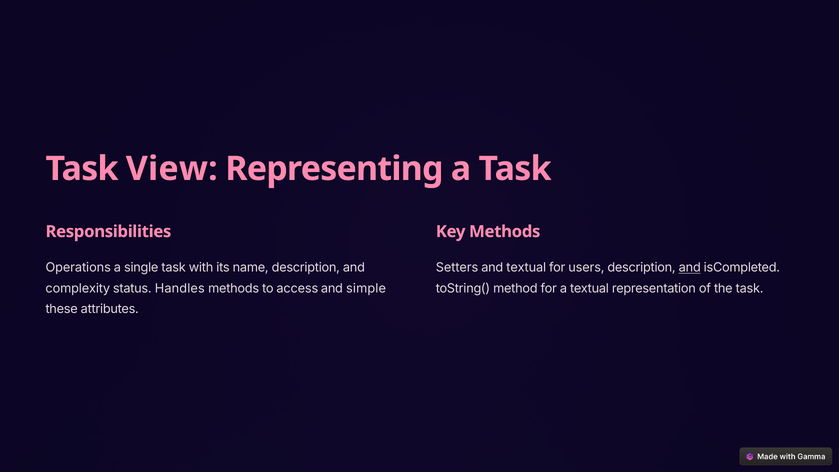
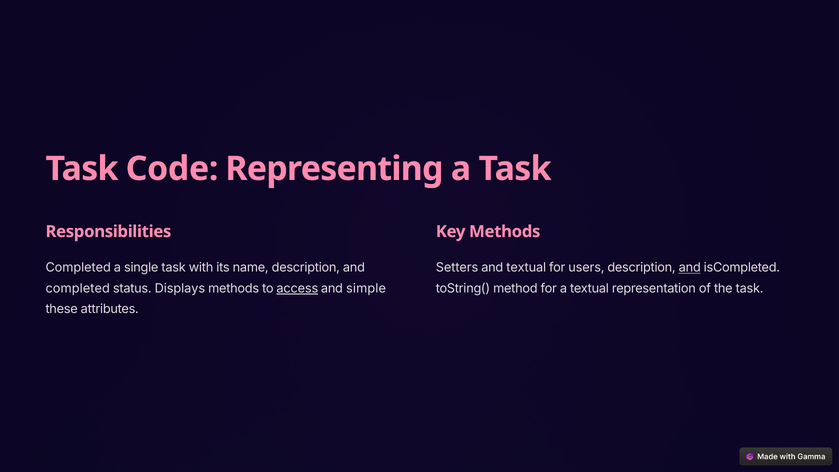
View: View -> Code
Operations at (78, 268): Operations -> Completed
complexity at (78, 288): complexity -> completed
Handles: Handles -> Displays
access underline: none -> present
